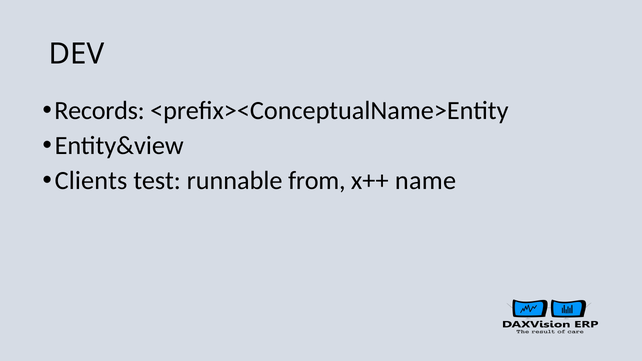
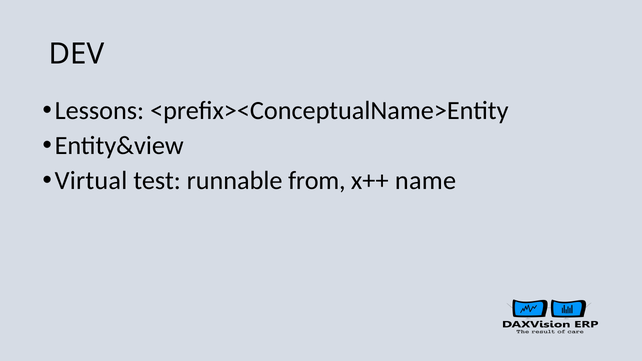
Records: Records -> Lessons
Clients: Clients -> Virtual
